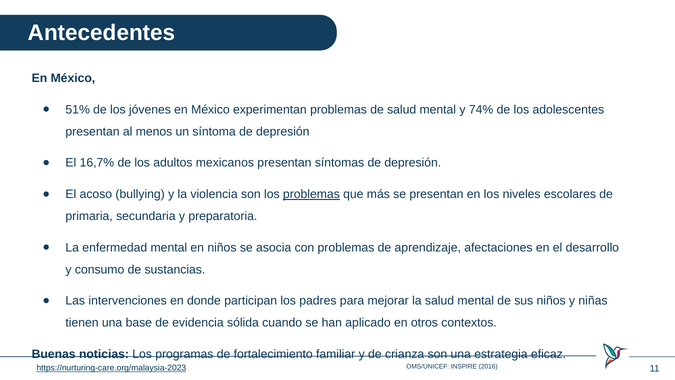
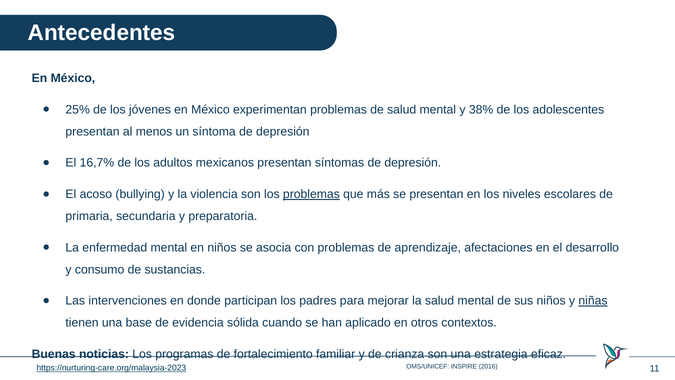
51%: 51% -> 25%
74%: 74% -> 38%
niñas underline: none -> present
